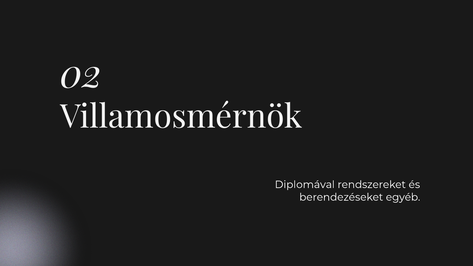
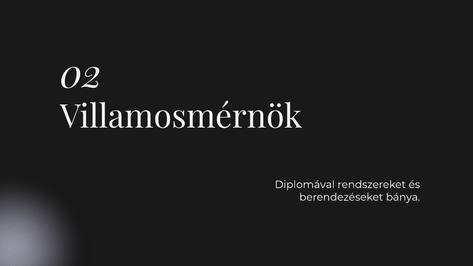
egyéb: egyéb -> bánya
